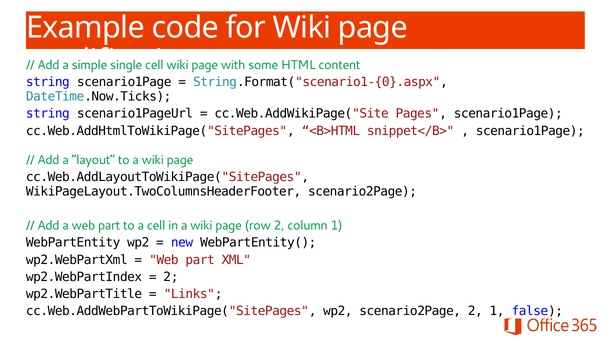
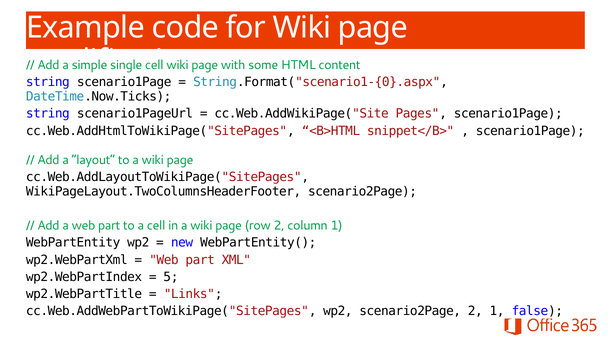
2 at (171, 277): 2 -> 5
